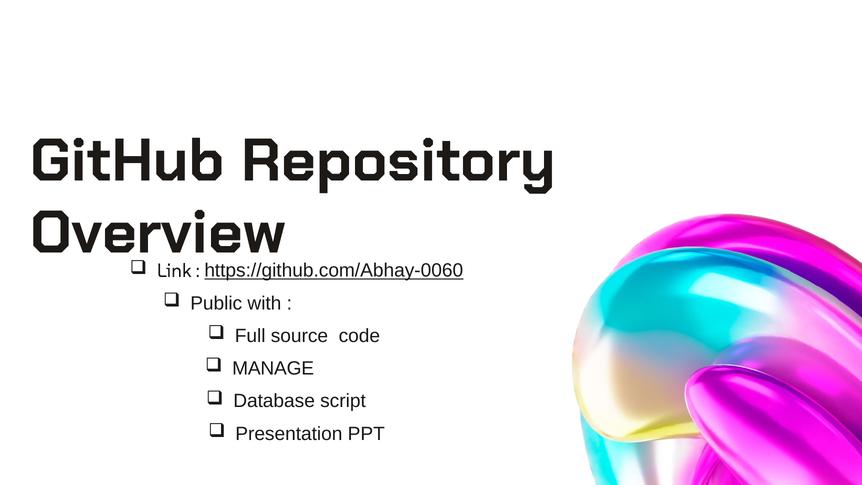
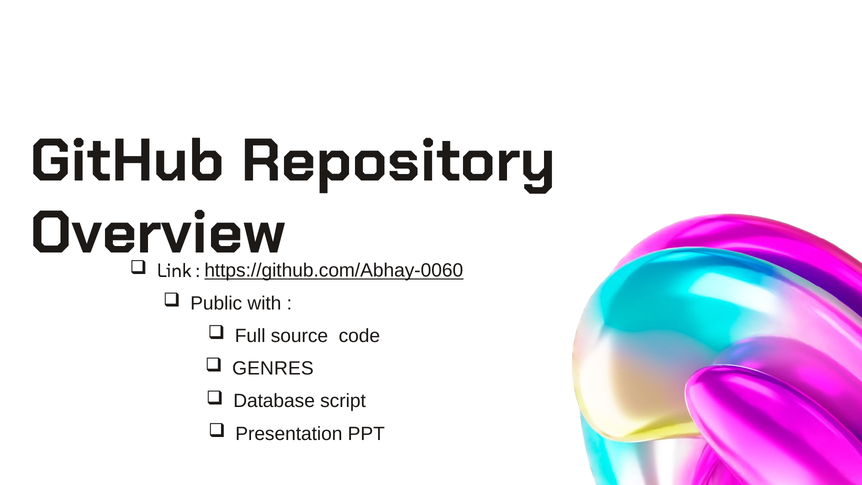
MANAGE: MANAGE -> GENRES
